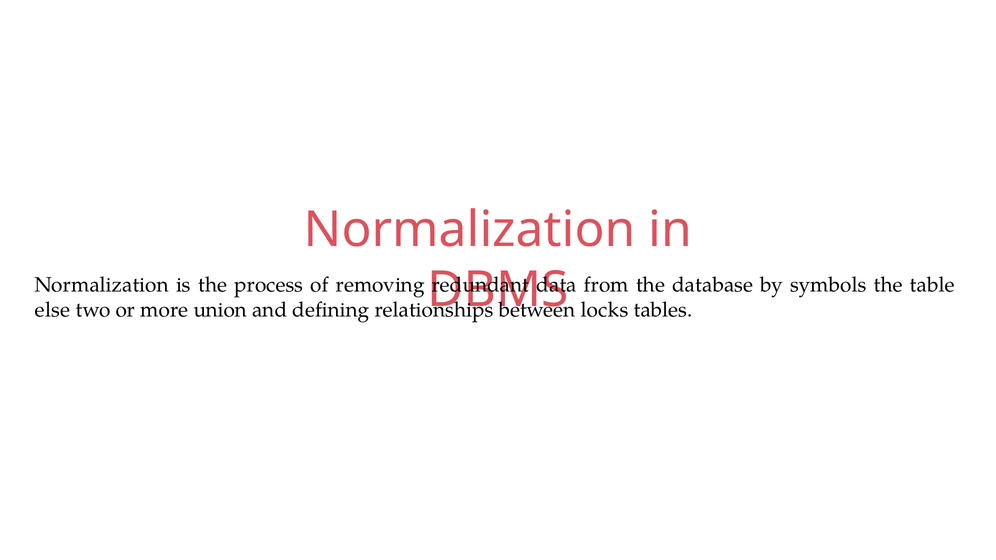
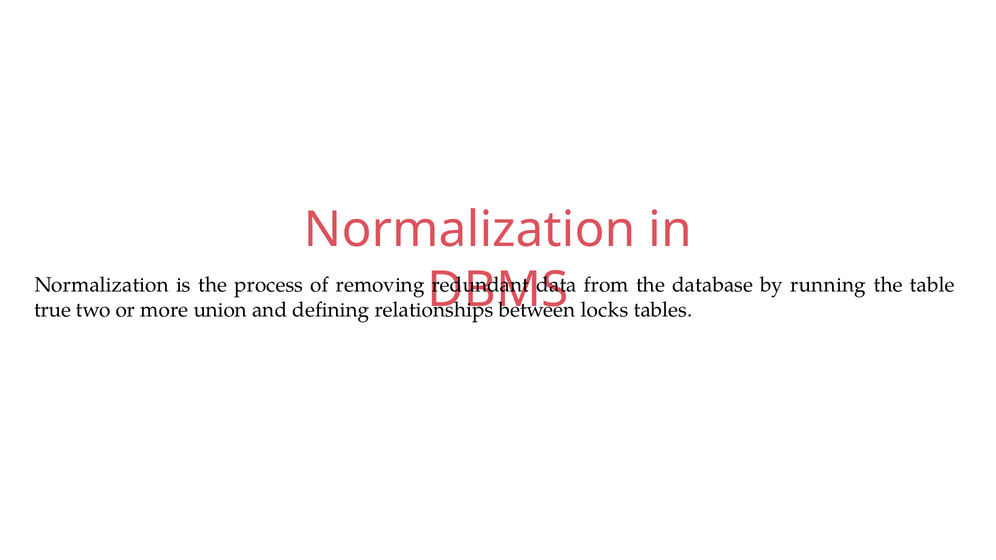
symbols: symbols -> running
else: else -> true
